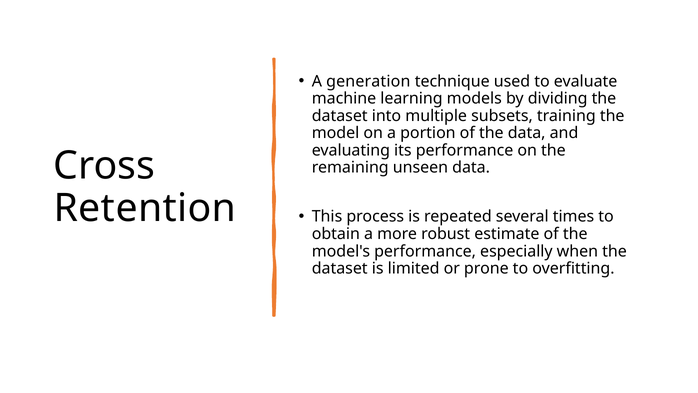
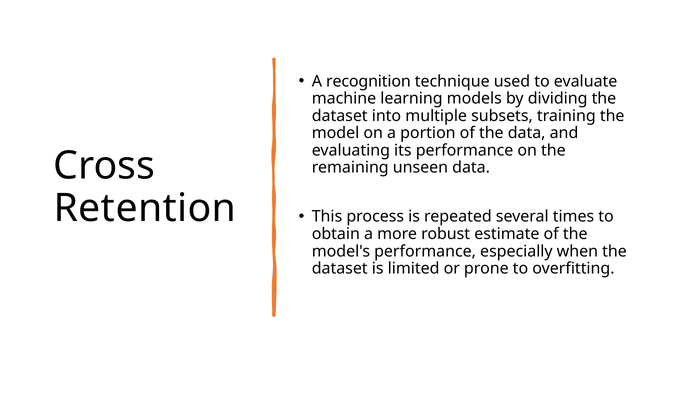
generation: generation -> recognition
